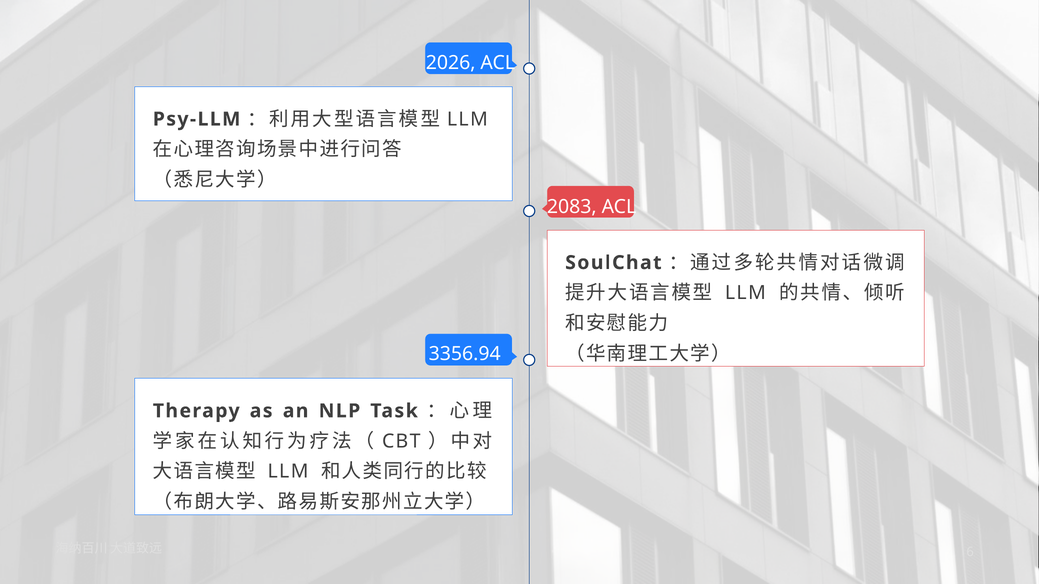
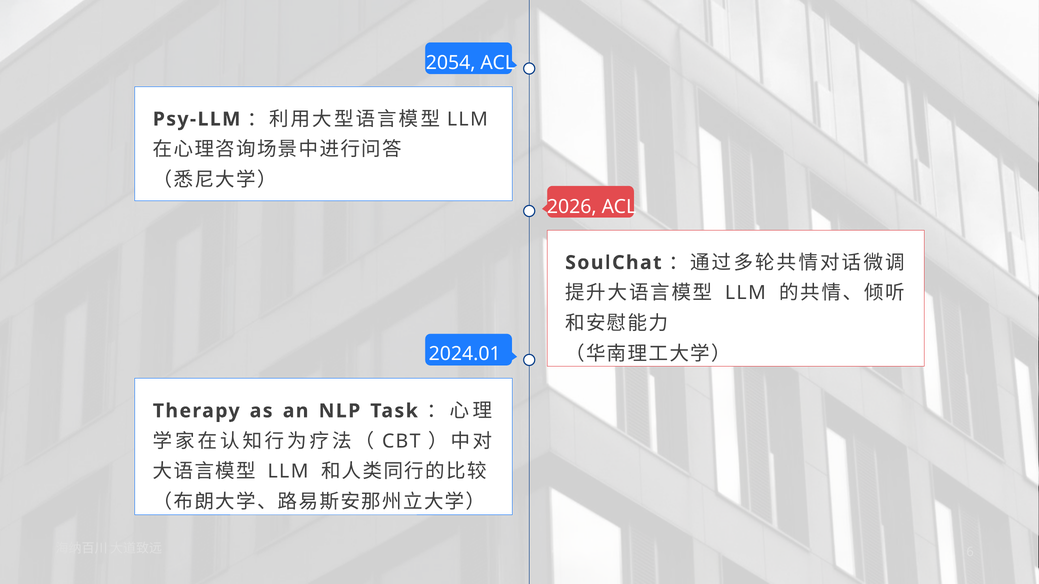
2026: 2026 -> 2054
2083: 2083 -> 2026
3356.94: 3356.94 -> 2024.01
